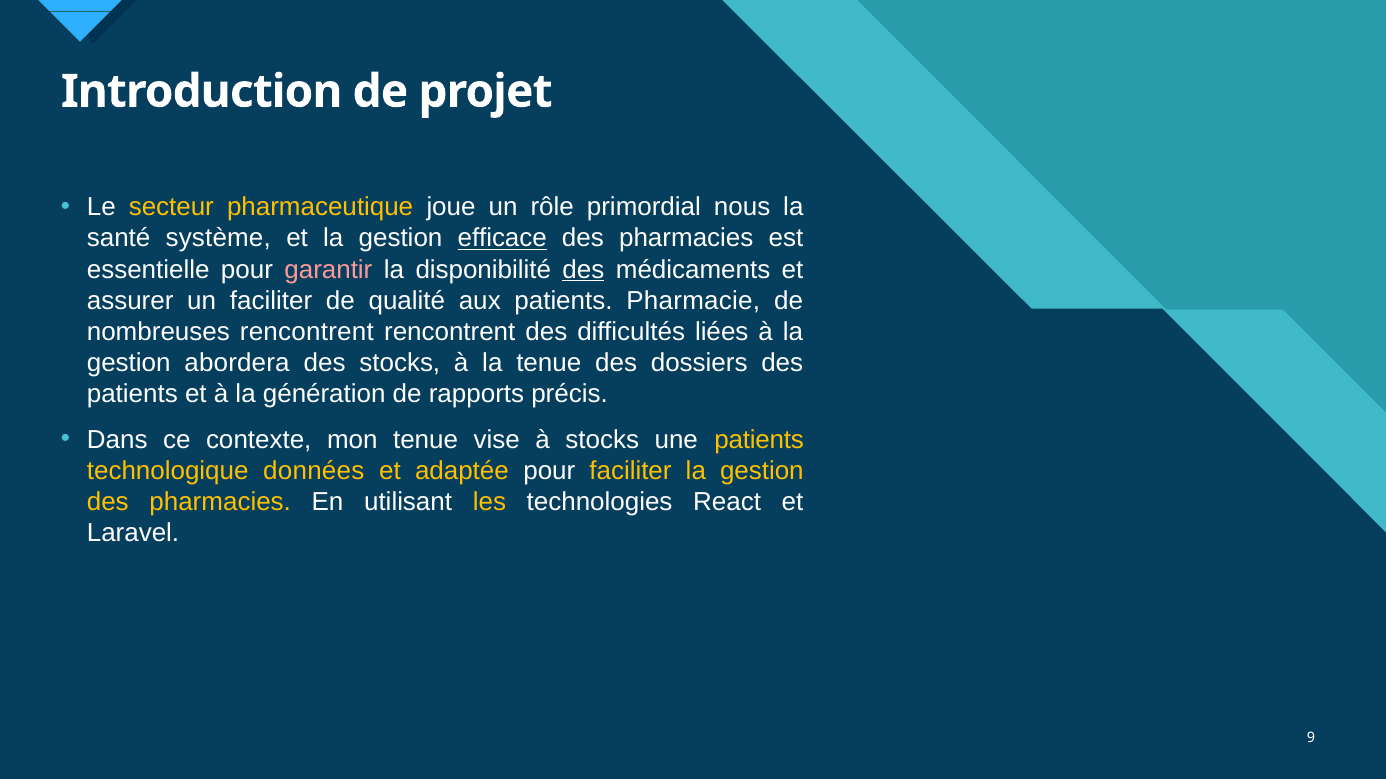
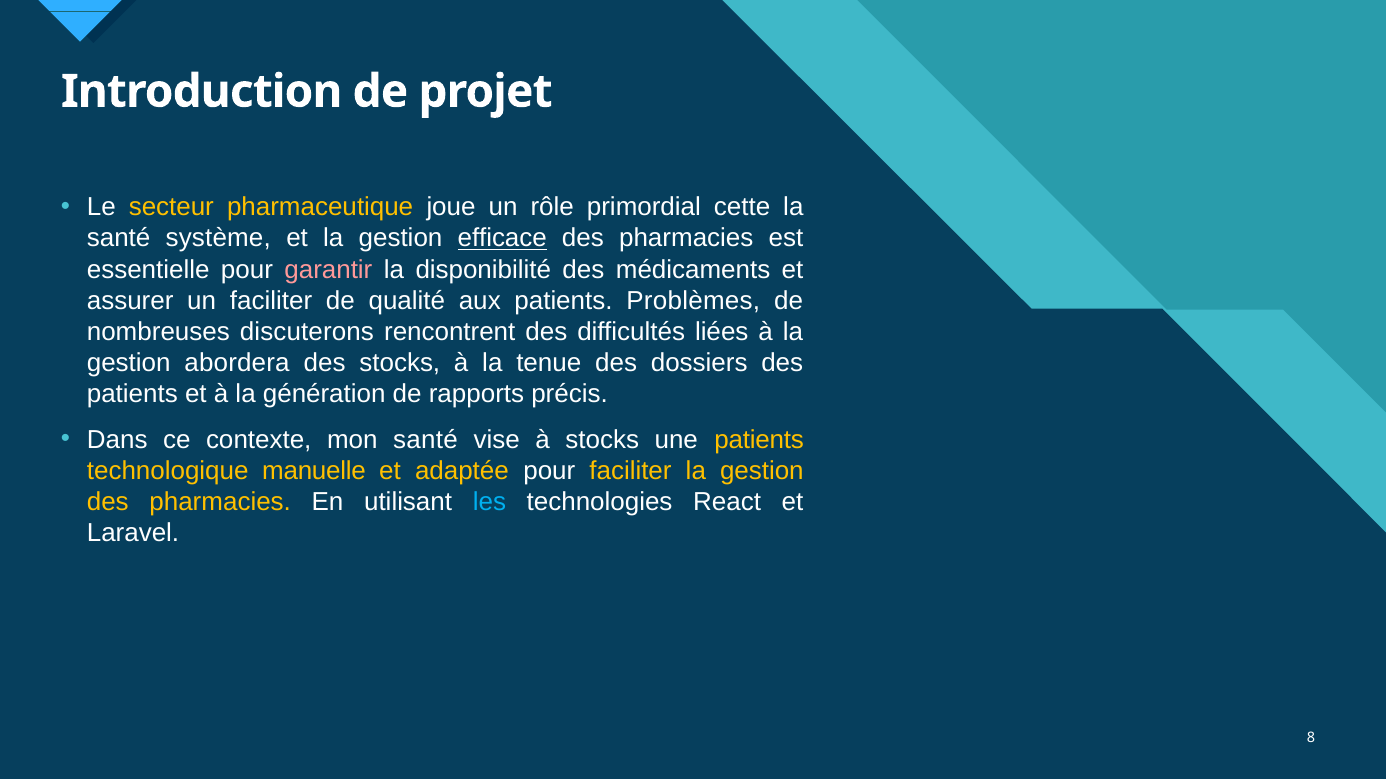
nous: nous -> cette
des at (583, 270) underline: present -> none
Pharmacie: Pharmacie -> Problèmes
nombreuses rencontrent: rencontrent -> discuterons
mon tenue: tenue -> santé
données: données -> manuelle
les colour: yellow -> light blue
9: 9 -> 8
